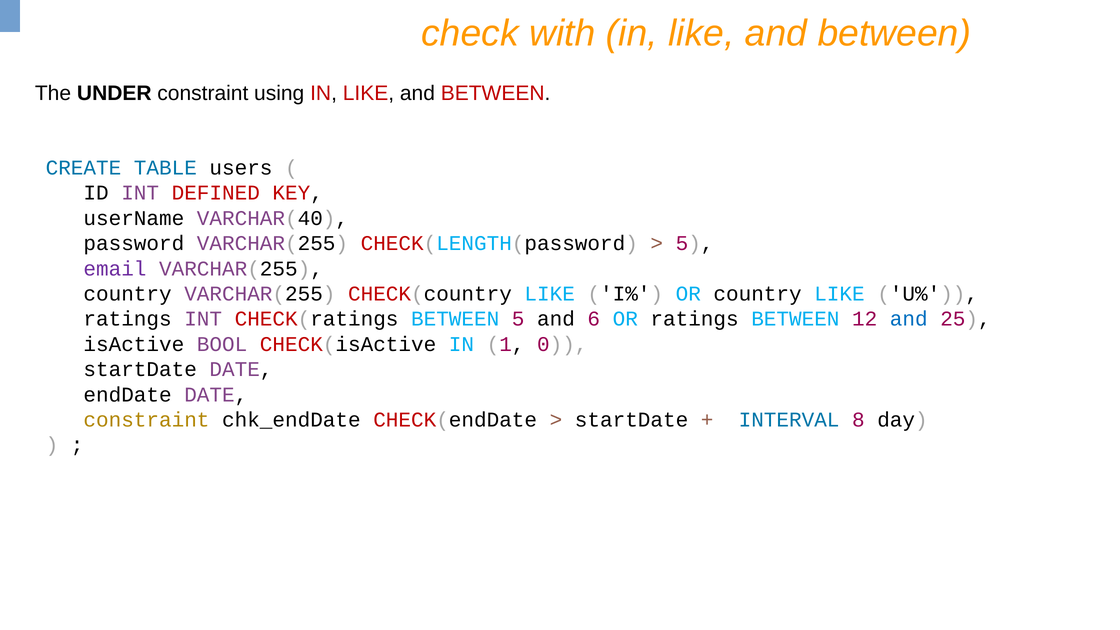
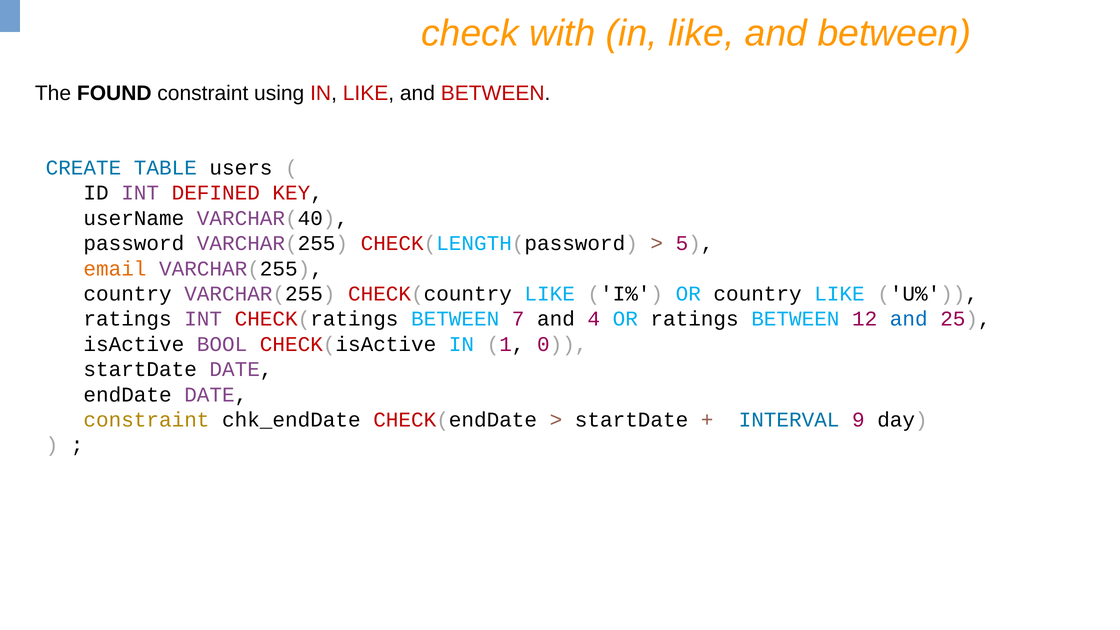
UNDER: UNDER -> FOUND
email colour: purple -> orange
BETWEEN 5: 5 -> 7
6: 6 -> 4
8: 8 -> 9
